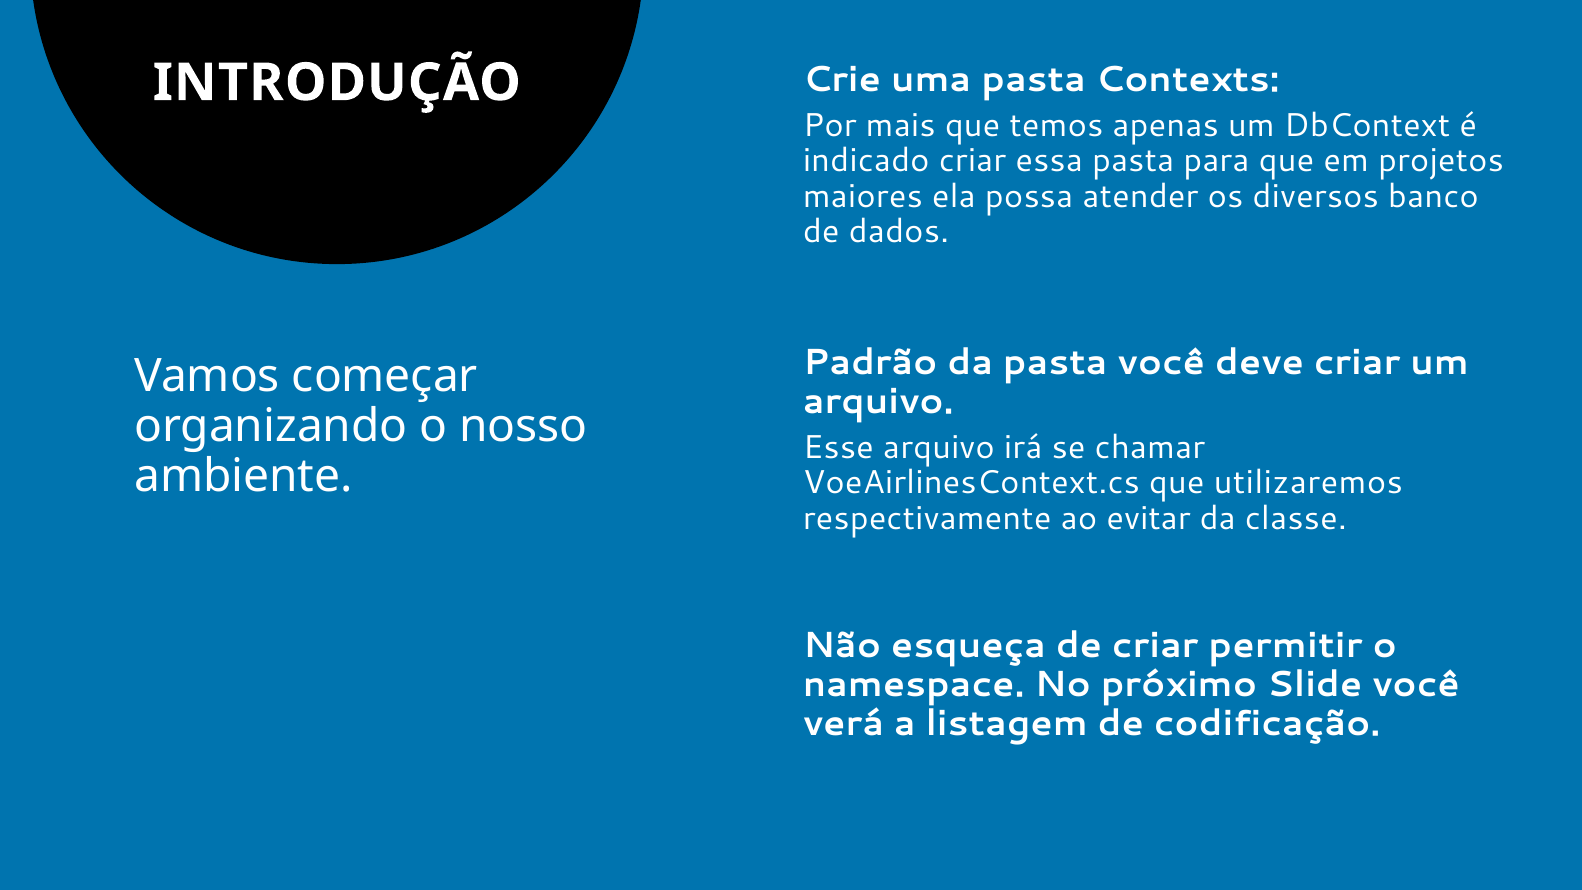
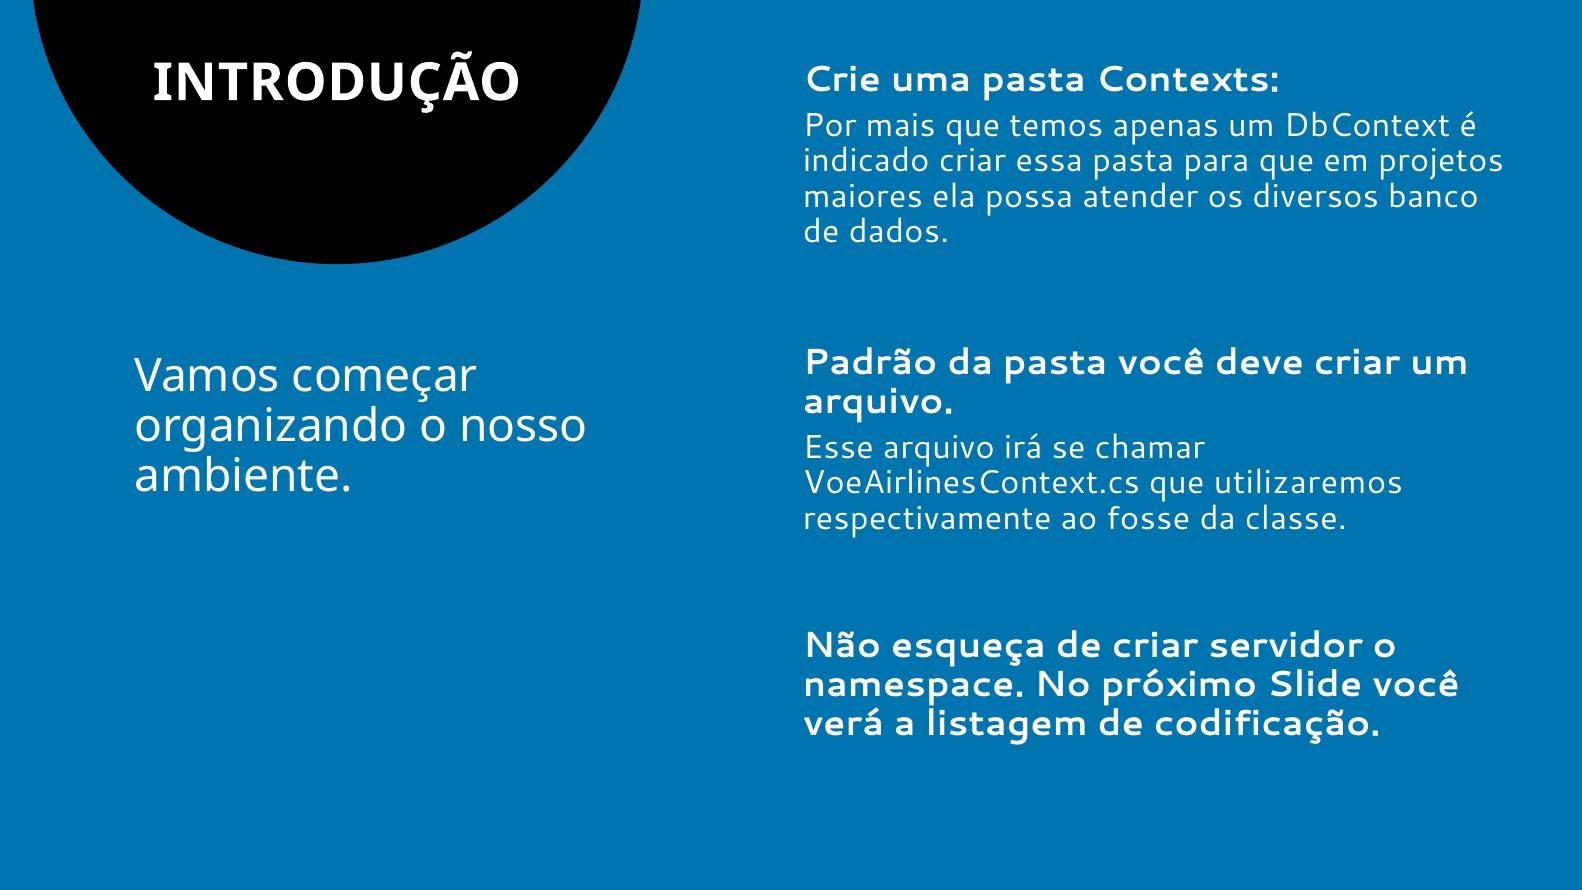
evitar: evitar -> fosse
permitir: permitir -> servidor
